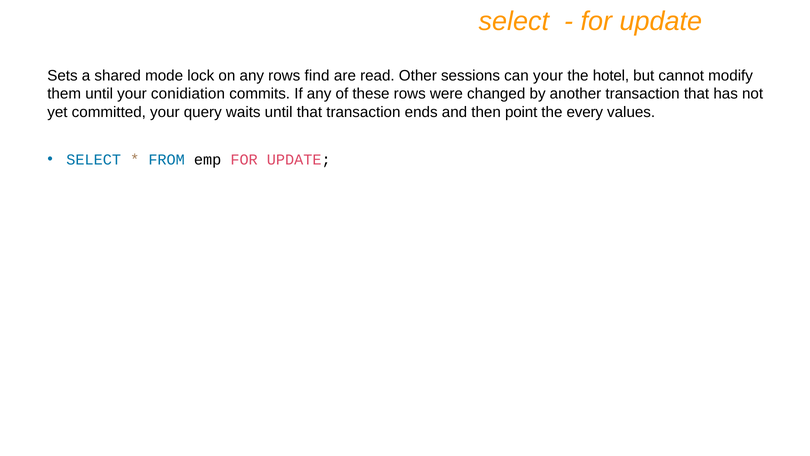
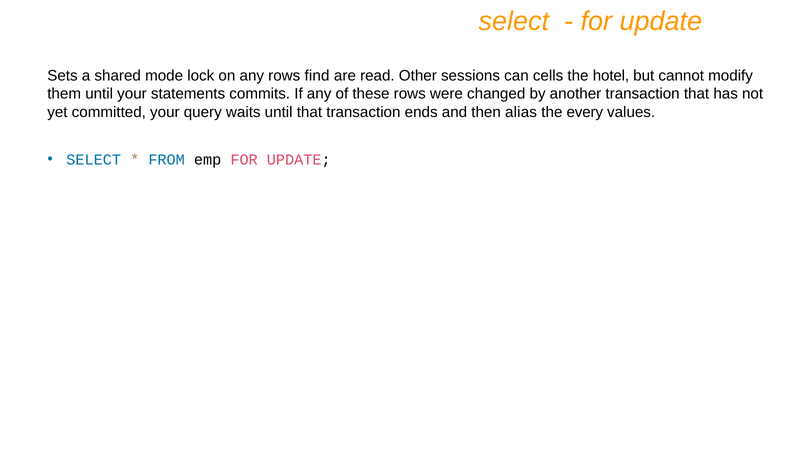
can your: your -> cells
conidiation: conidiation -> statements
point: point -> alias
